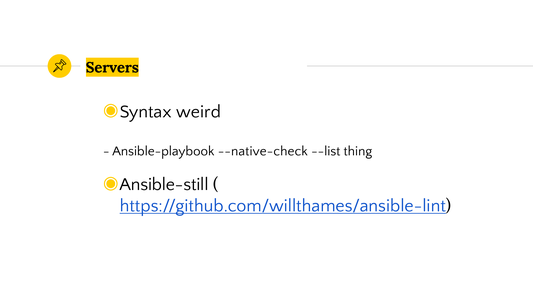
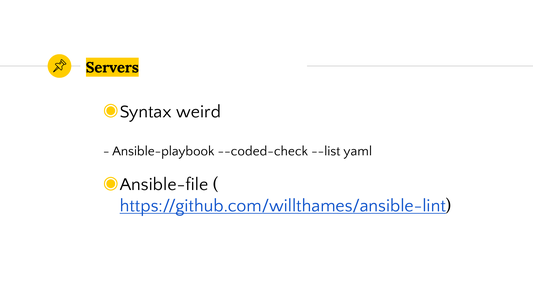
--native-check: --native-check -> --coded-check
thing: thing -> yaml
Ansible-still: Ansible-still -> Ansible-file
